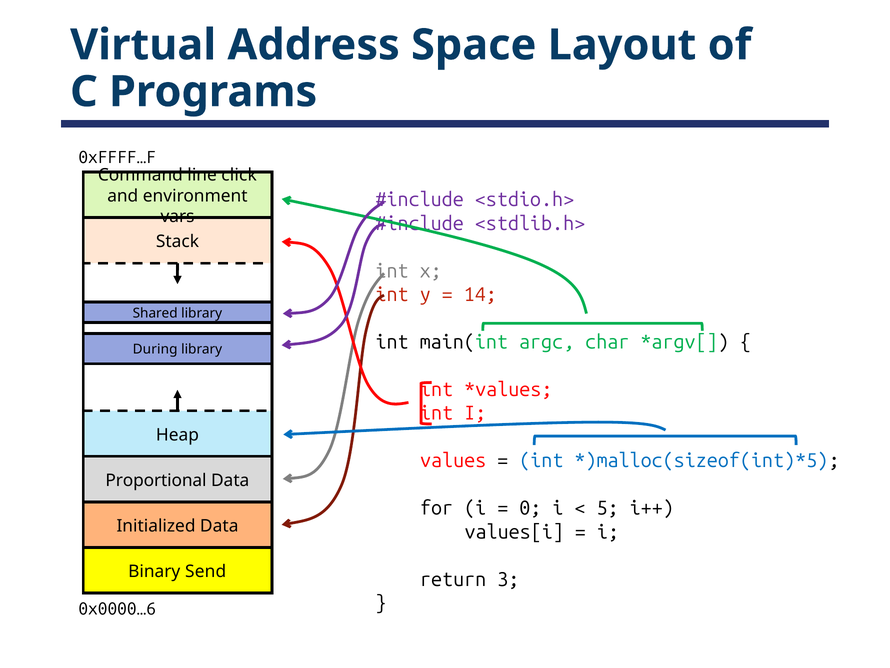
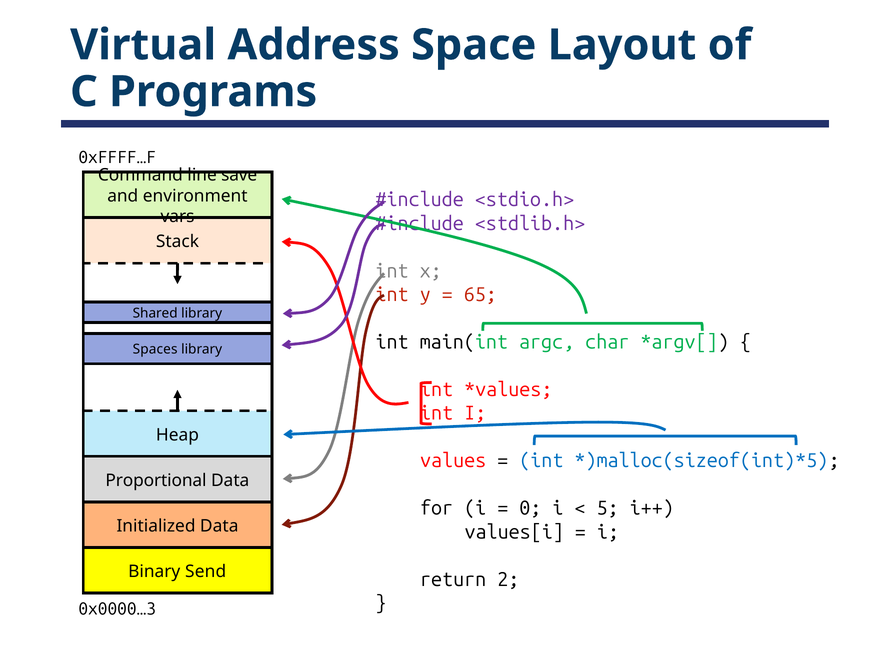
click: click -> save
14: 14 -> 65
During: During -> Spaces
3: 3 -> 2
0x0000…6: 0x0000…6 -> 0x0000…3
